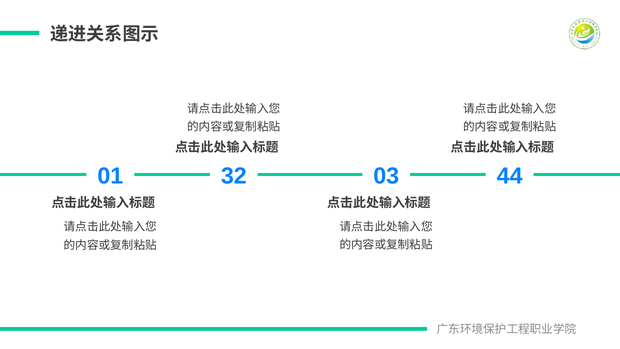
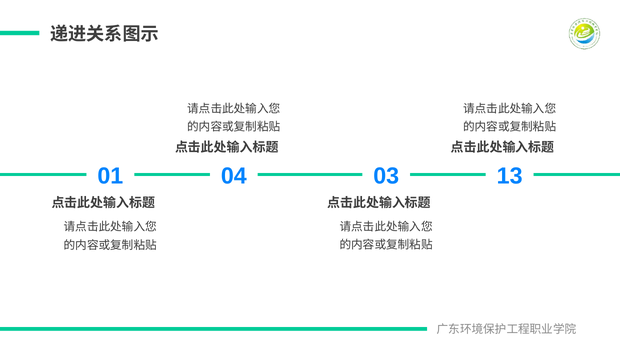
32: 32 -> 04
44: 44 -> 13
